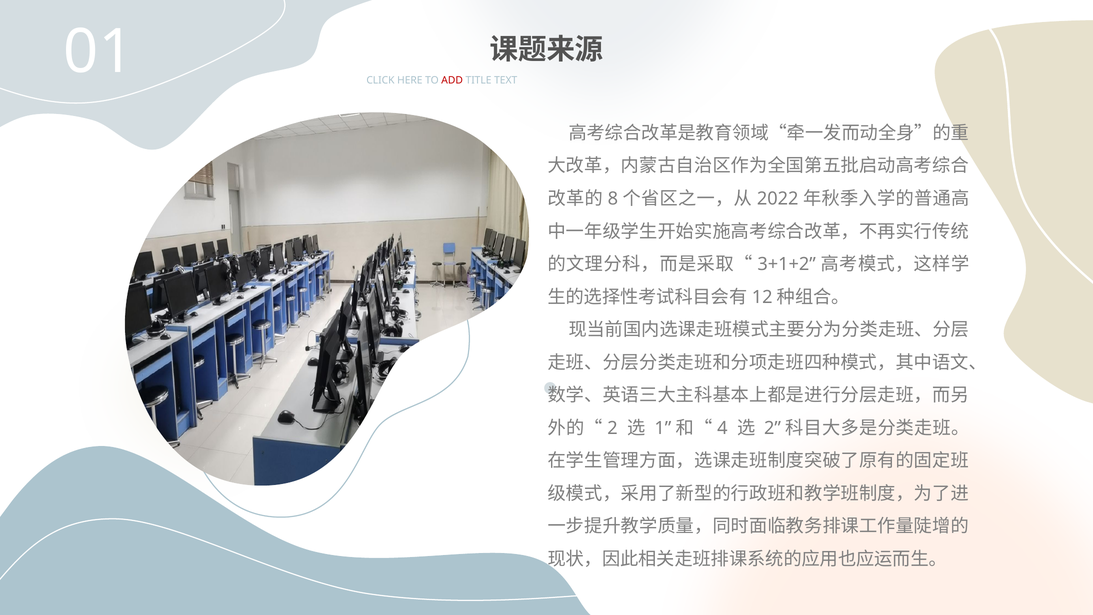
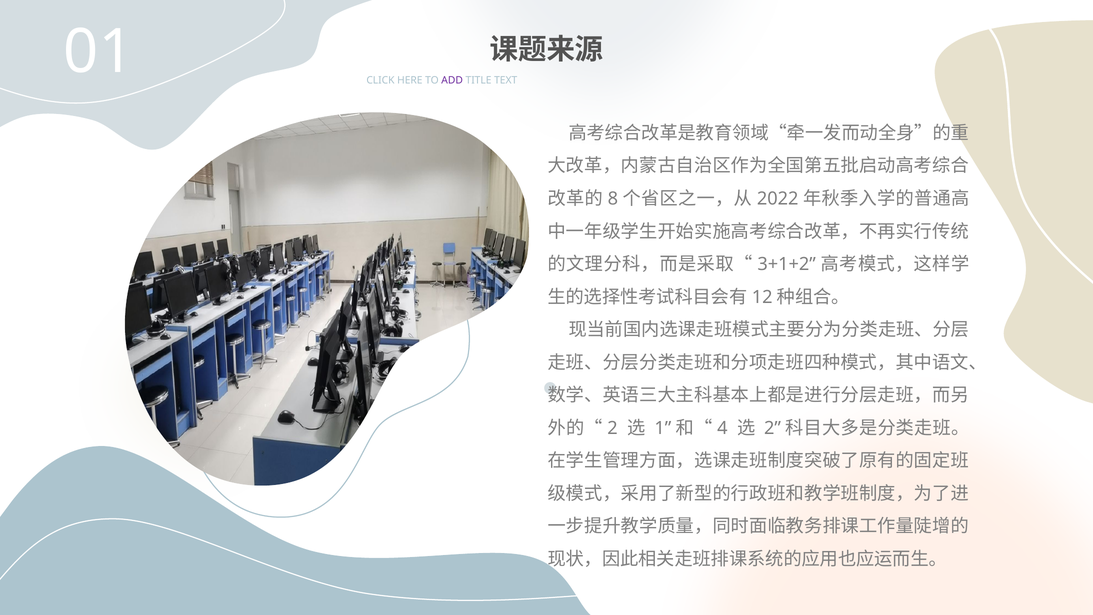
ADD colour: red -> purple
